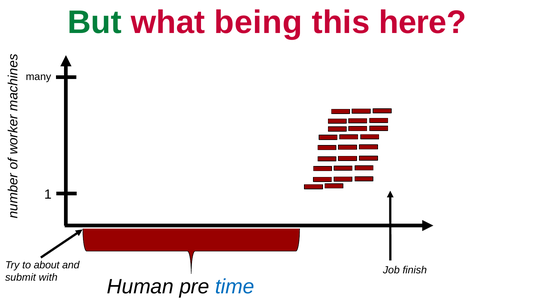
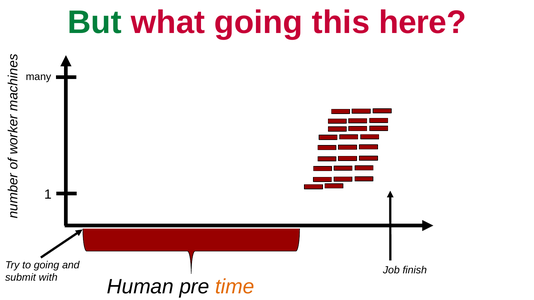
what being: being -> going
to about: about -> going
time colour: blue -> orange
